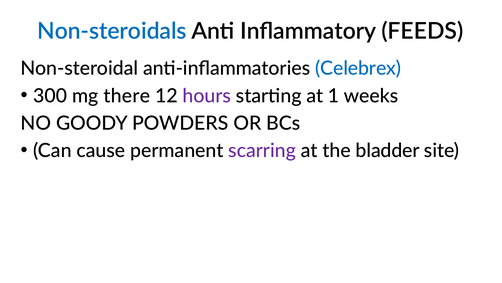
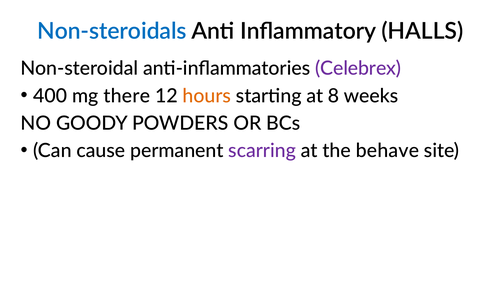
FEEDS: FEEDS -> HALLS
Celebrex colour: blue -> purple
300: 300 -> 400
hours colour: purple -> orange
1: 1 -> 8
bladder: bladder -> behave
